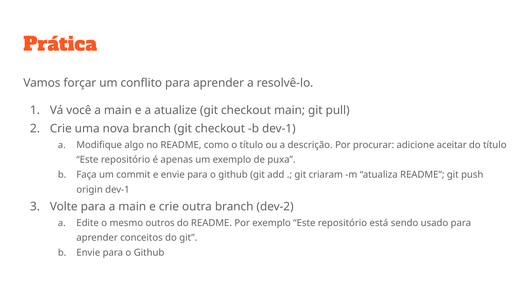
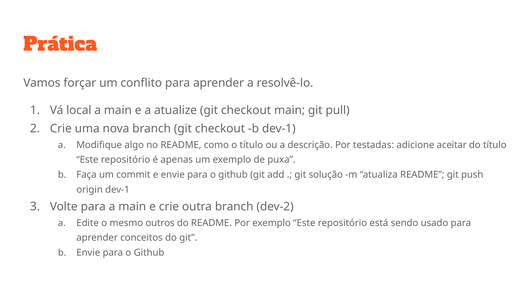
você: você -> local
procurar: procurar -> testadas
criaram: criaram -> solução
